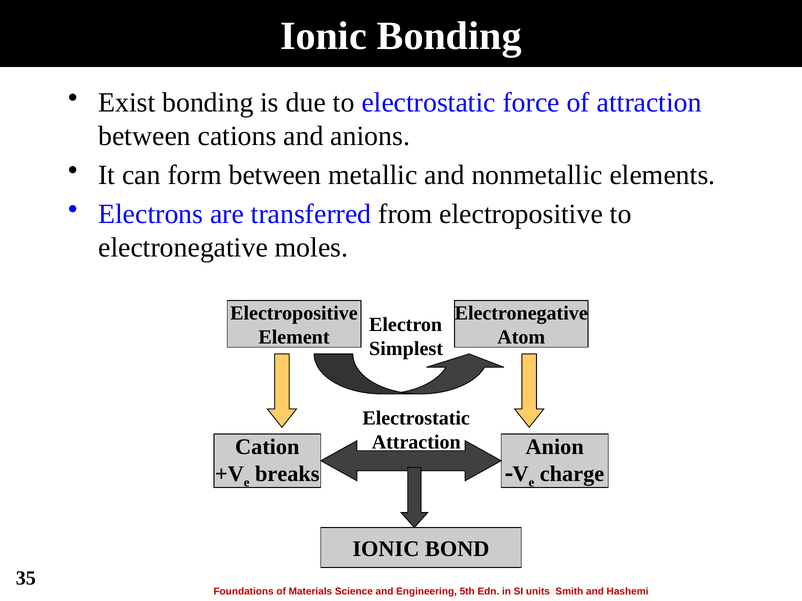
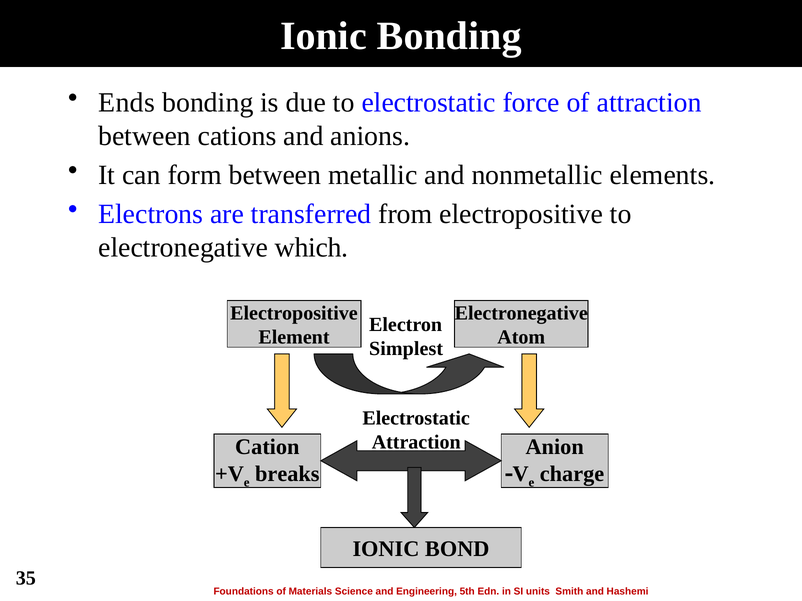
Exist: Exist -> Ends
moles: moles -> which
